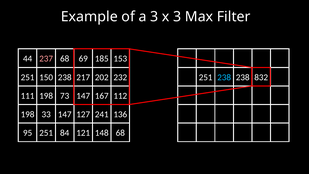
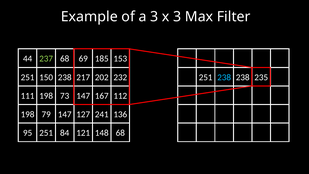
237 colour: pink -> light green
832: 832 -> 235
33: 33 -> 79
